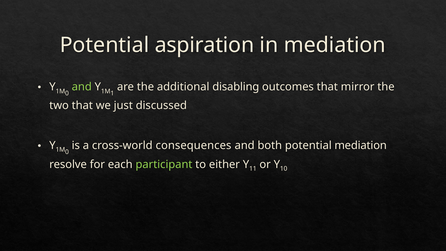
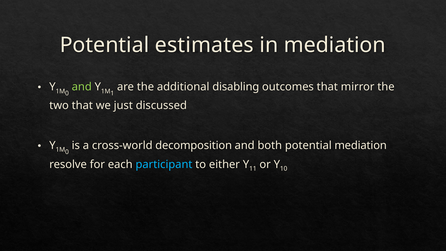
aspiration: aspiration -> estimates
consequences: consequences -> decomposition
participant colour: light green -> light blue
